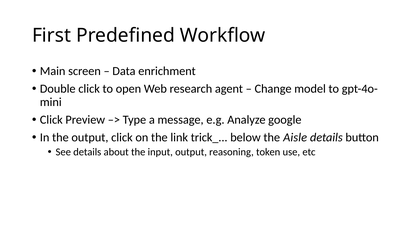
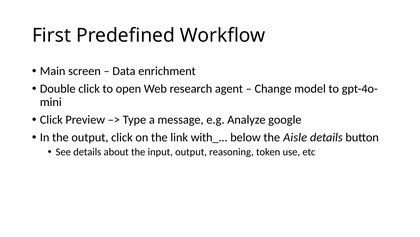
trick_: trick_ -> with_
